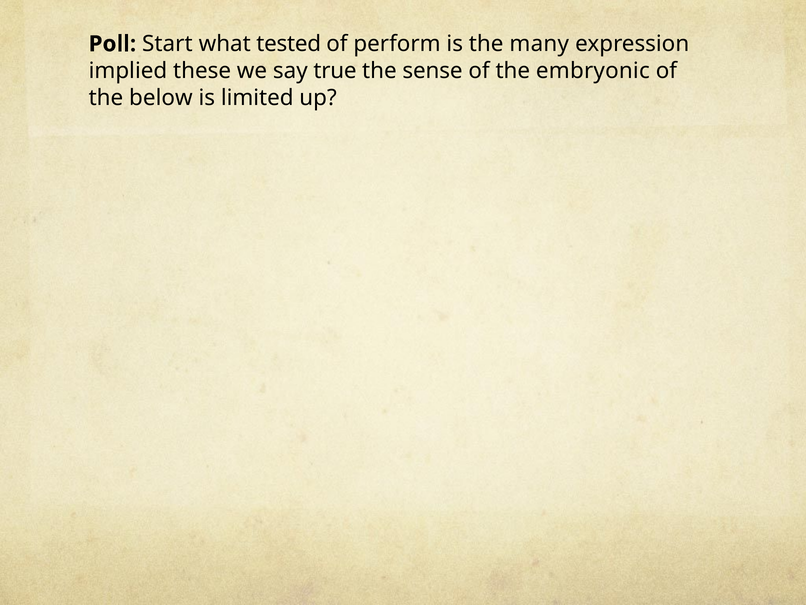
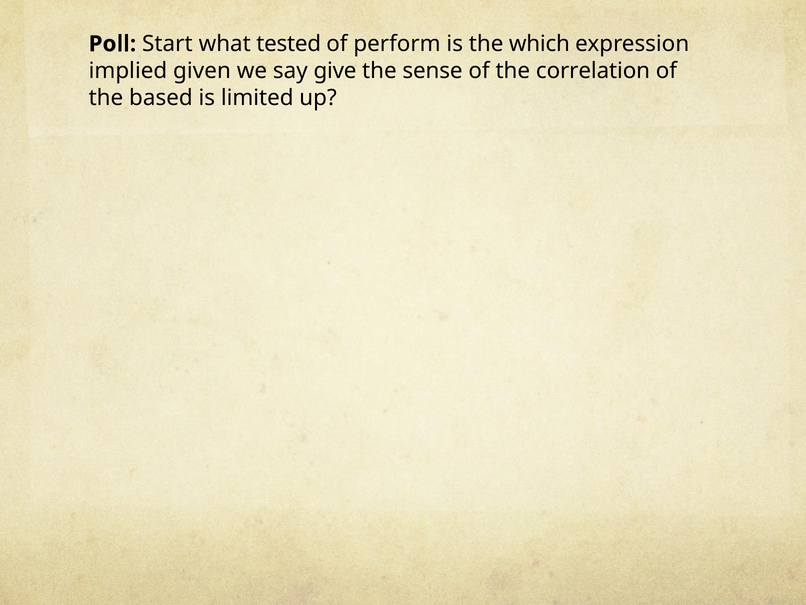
many: many -> which
these: these -> given
true: true -> give
embryonic: embryonic -> correlation
below: below -> based
